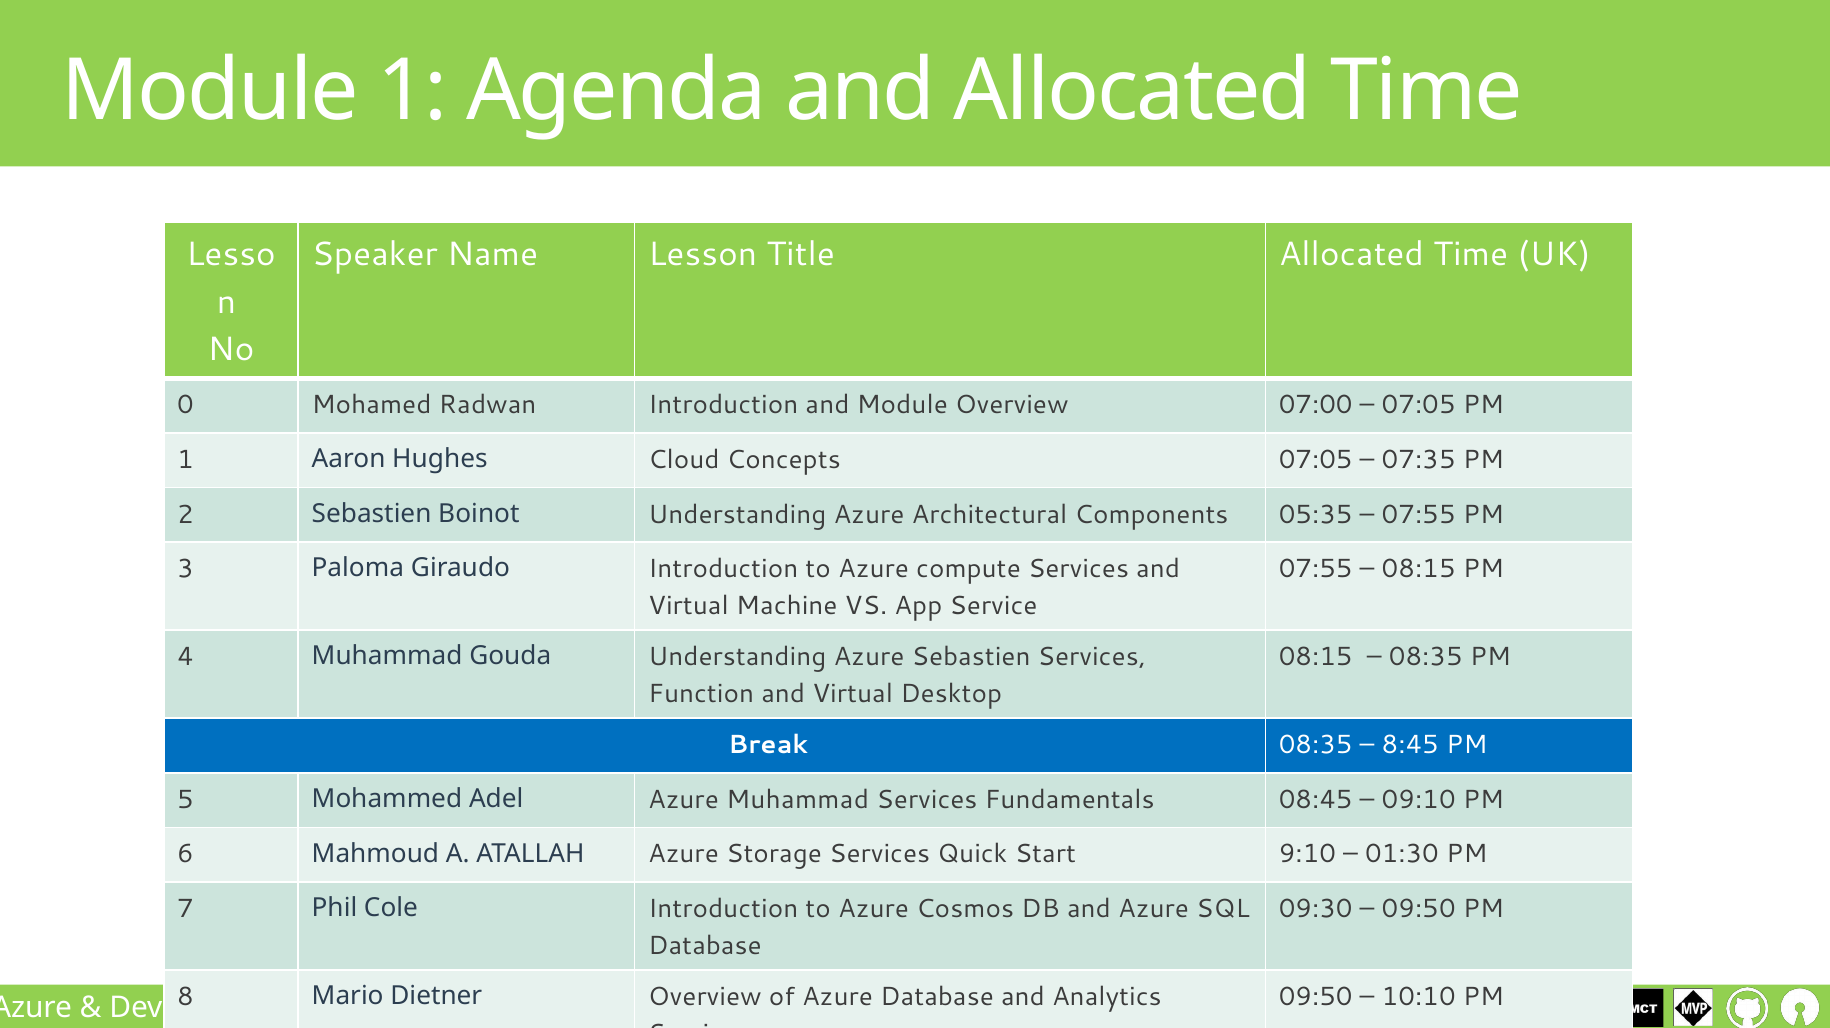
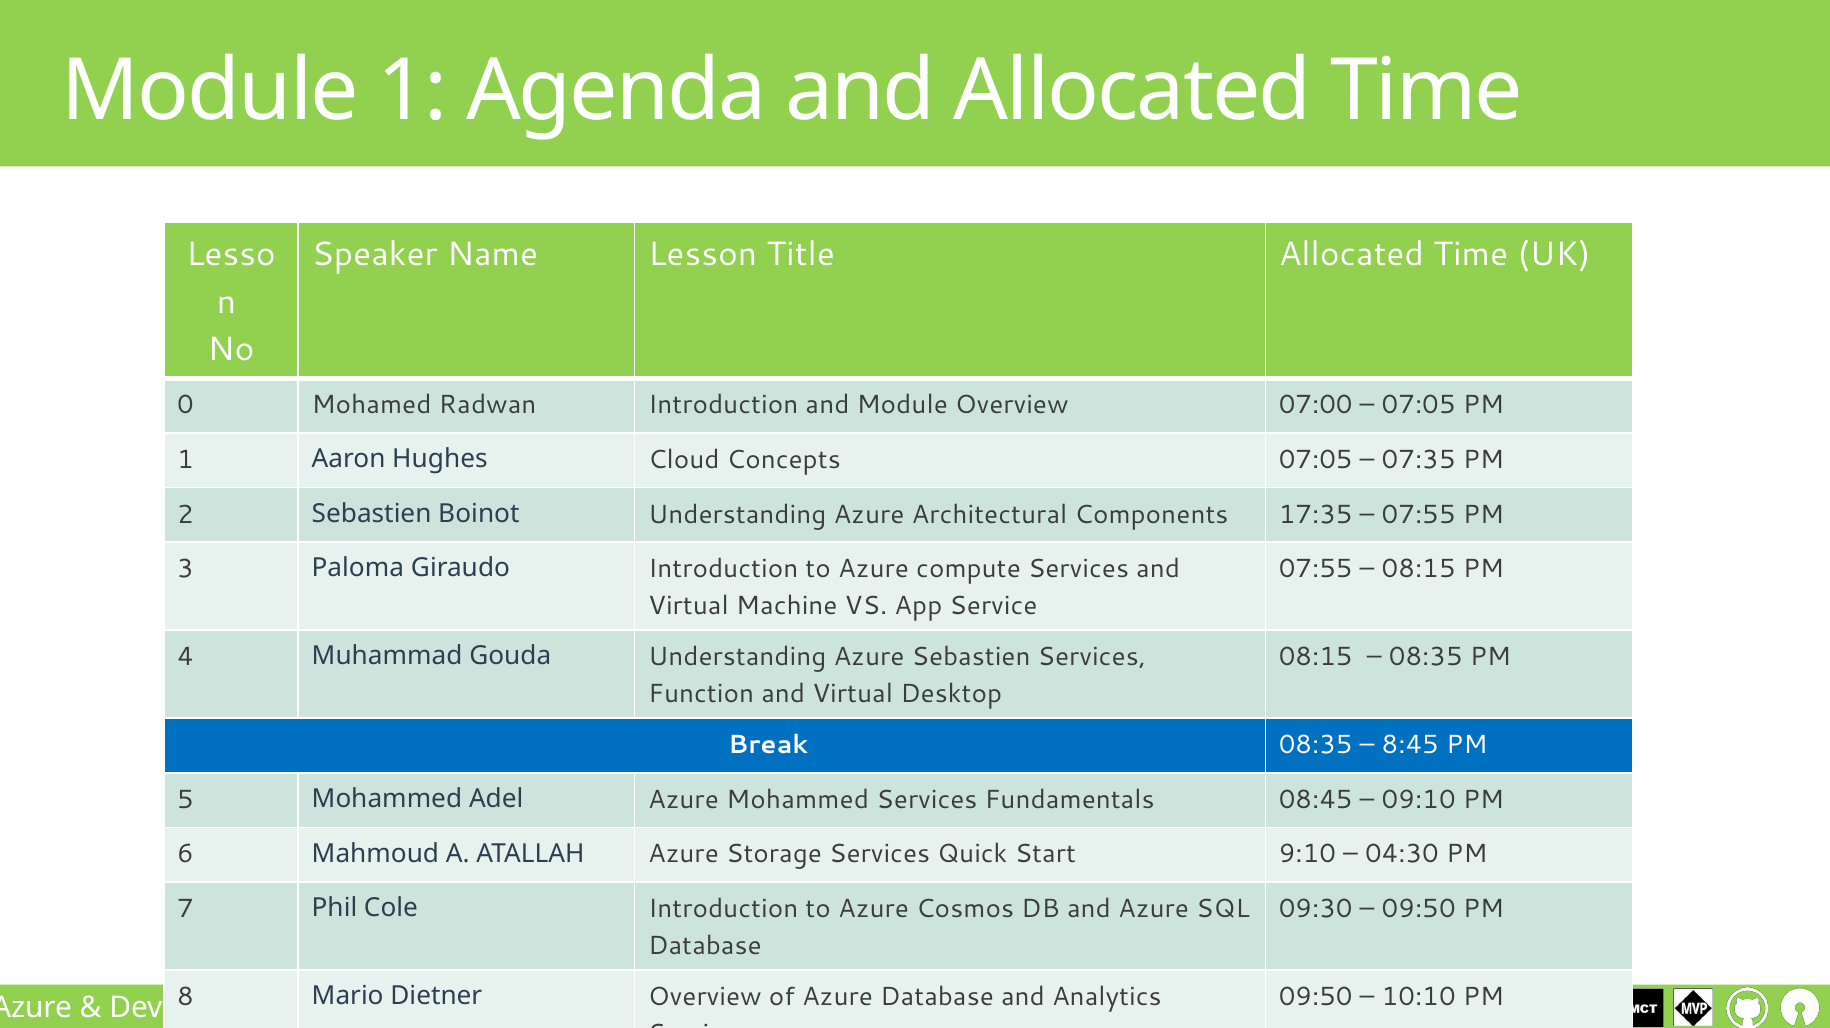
05:35: 05:35 -> 17:35
Azure Muhammad: Muhammad -> Mohammed
01:30: 01:30 -> 04:30
